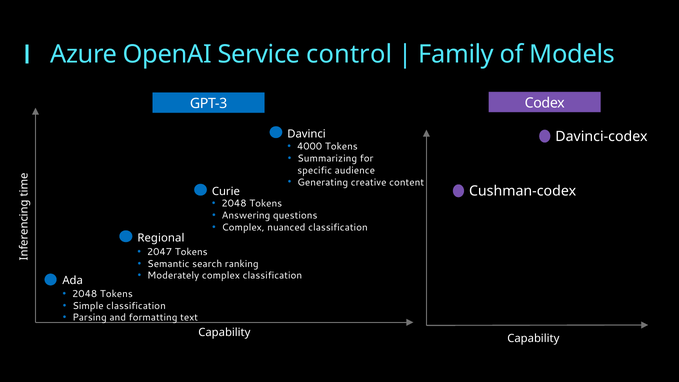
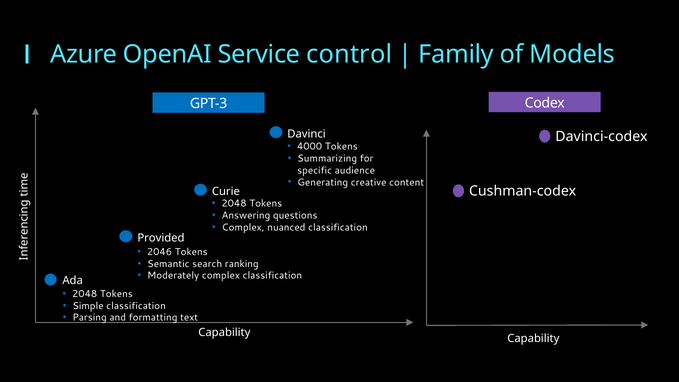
Regional: Regional -> Provided
2047: 2047 -> 2046
